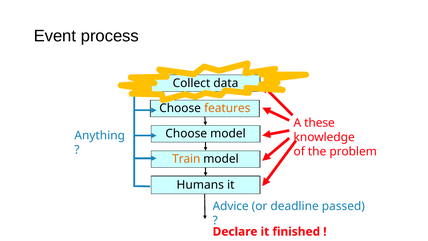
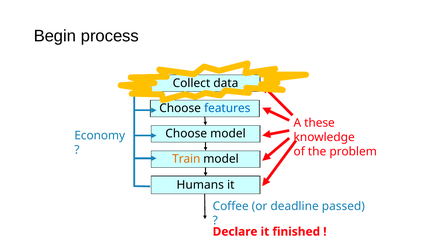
Event: Event -> Begin
features colour: orange -> blue
Anything: Anything -> Economy
Advice: Advice -> Coffee
